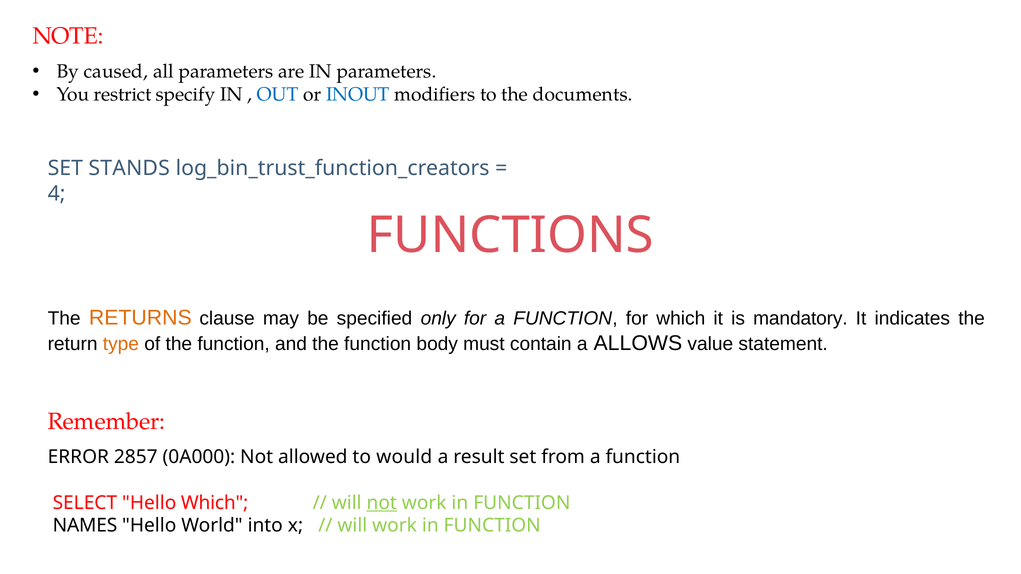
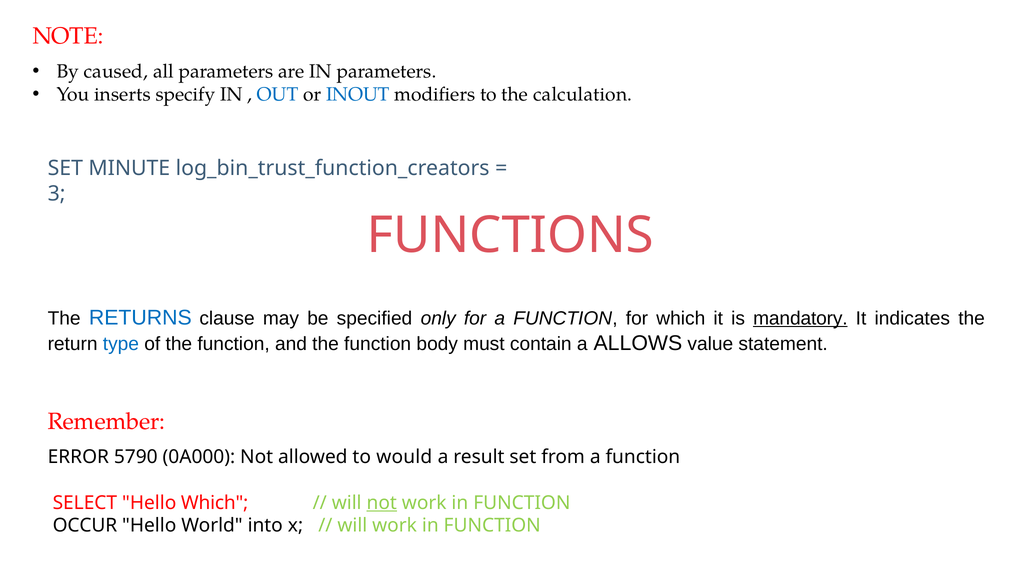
restrict: restrict -> inserts
documents: documents -> calculation
STANDS: STANDS -> MINUTE
4: 4 -> 3
RETURNS colour: orange -> blue
mandatory underline: none -> present
type colour: orange -> blue
2857: 2857 -> 5790
NAMES: NAMES -> OCCUR
